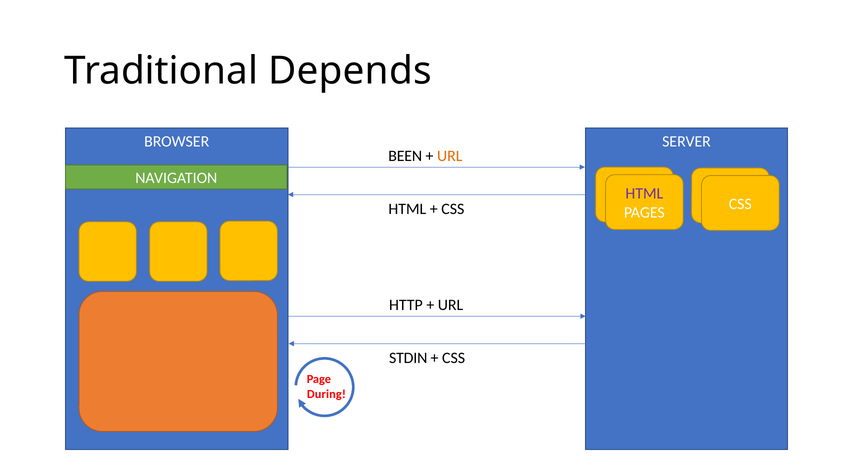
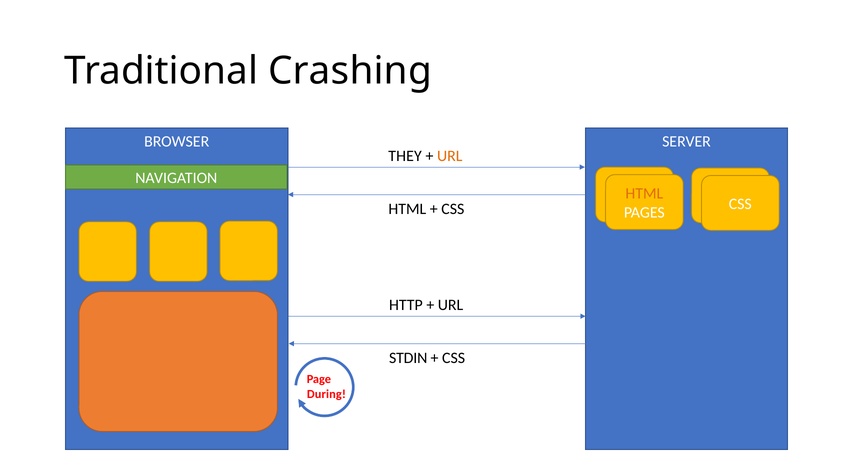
Depends: Depends -> Crashing
BEEN: BEEN -> THEY
HTML at (644, 194) colour: purple -> orange
